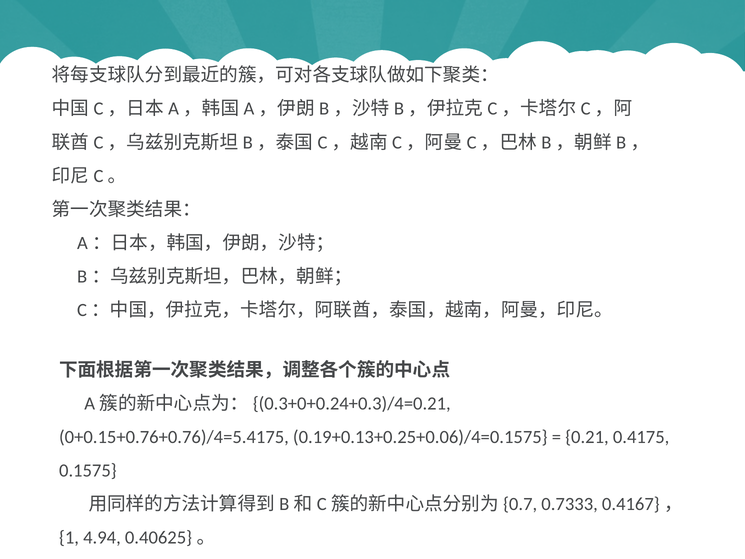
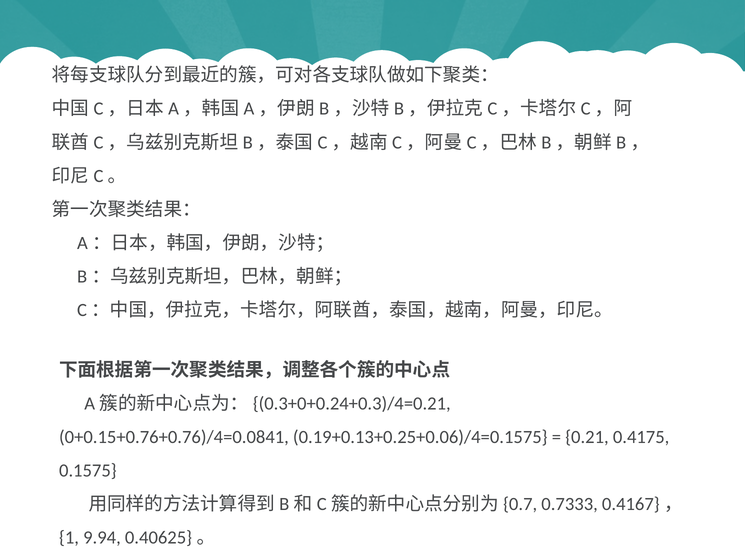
0+0.15+0.76+0.76)/4=5.4175: 0+0.15+0.76+0.76)/4=5.4175 -> 0+0.15+0.76+0.76)/4=0.0841
4.94: 4.94 -> 9.94
